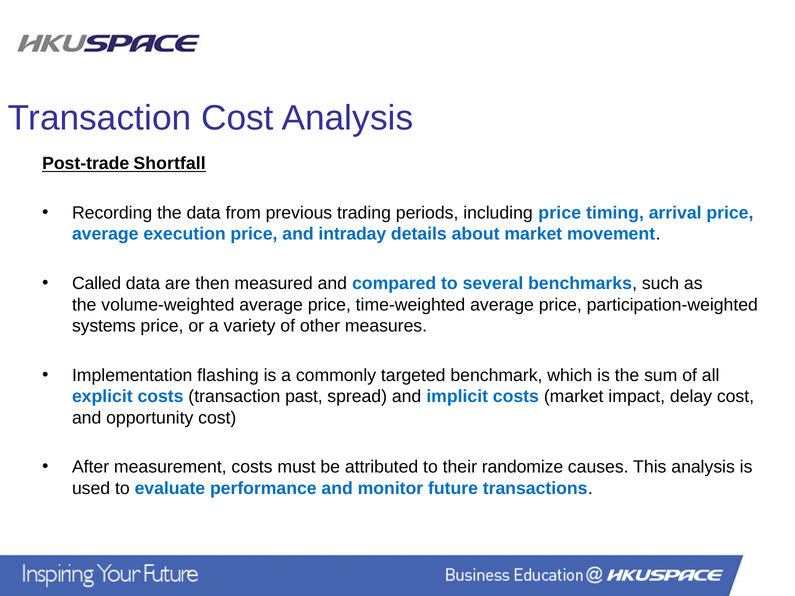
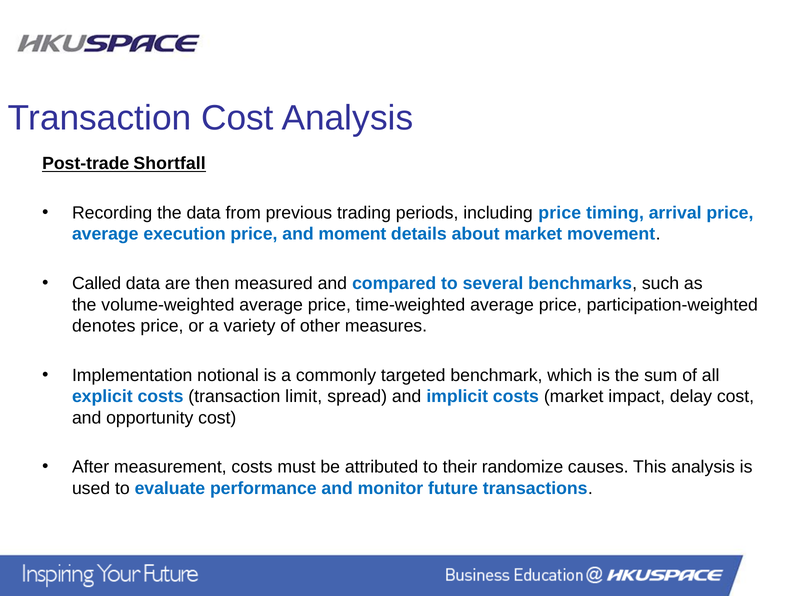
intraday: intraday -> moment
systems: systems -> denotes
flashing: flashing -> notional
past: past -> limit
